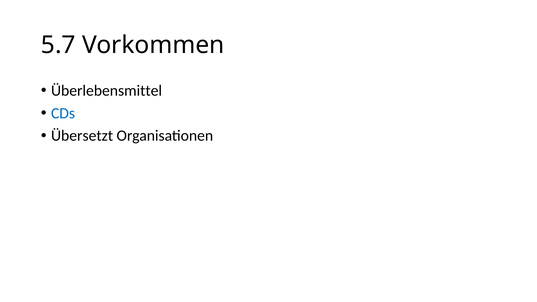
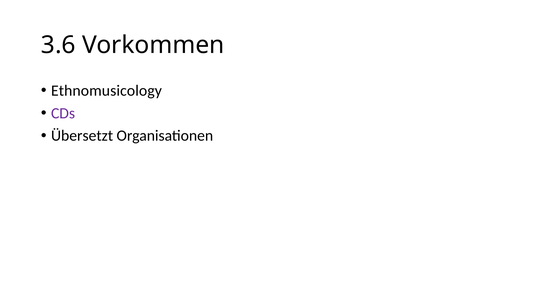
5.7: 5.7 -> 3.6
Überlebensmittel: Überlebensmittel -> Ethnomusicology
CDs colour: blue -> purple
